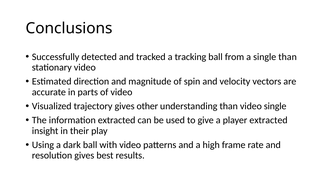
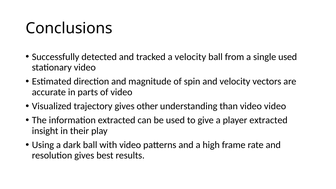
a tracking: tracking -> velocity
single than: than -> used
video single: single -> video
